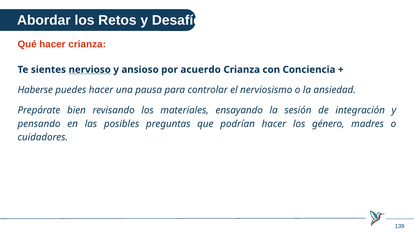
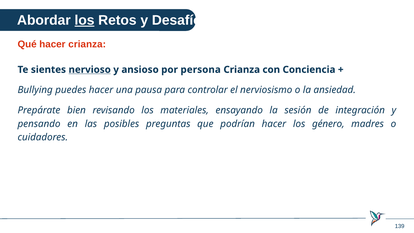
los at (84, 20) underline: none -> present
acuerdo: acuerdo -> persona
Haberse: Haberse -> Bullying
